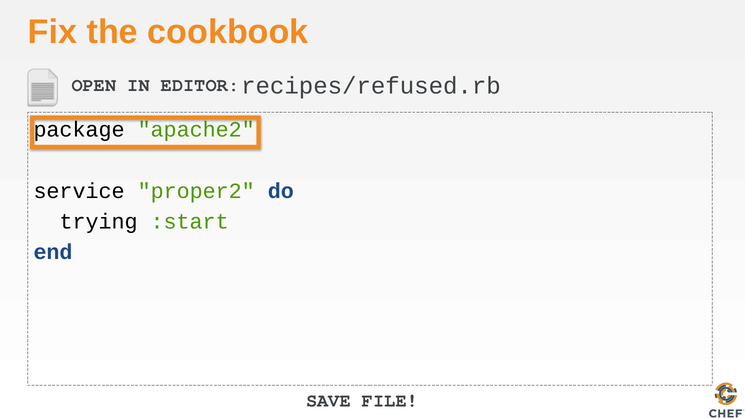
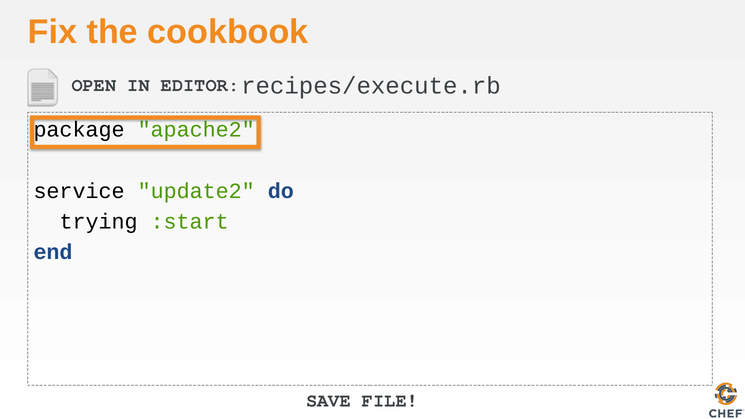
recipes/refused.rb: recipes/refused.rb -> recipes/execute.rb
proper2: proper2 -> update2
